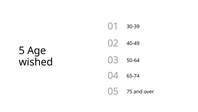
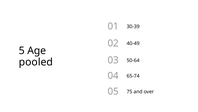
wished: wished -> pooled
